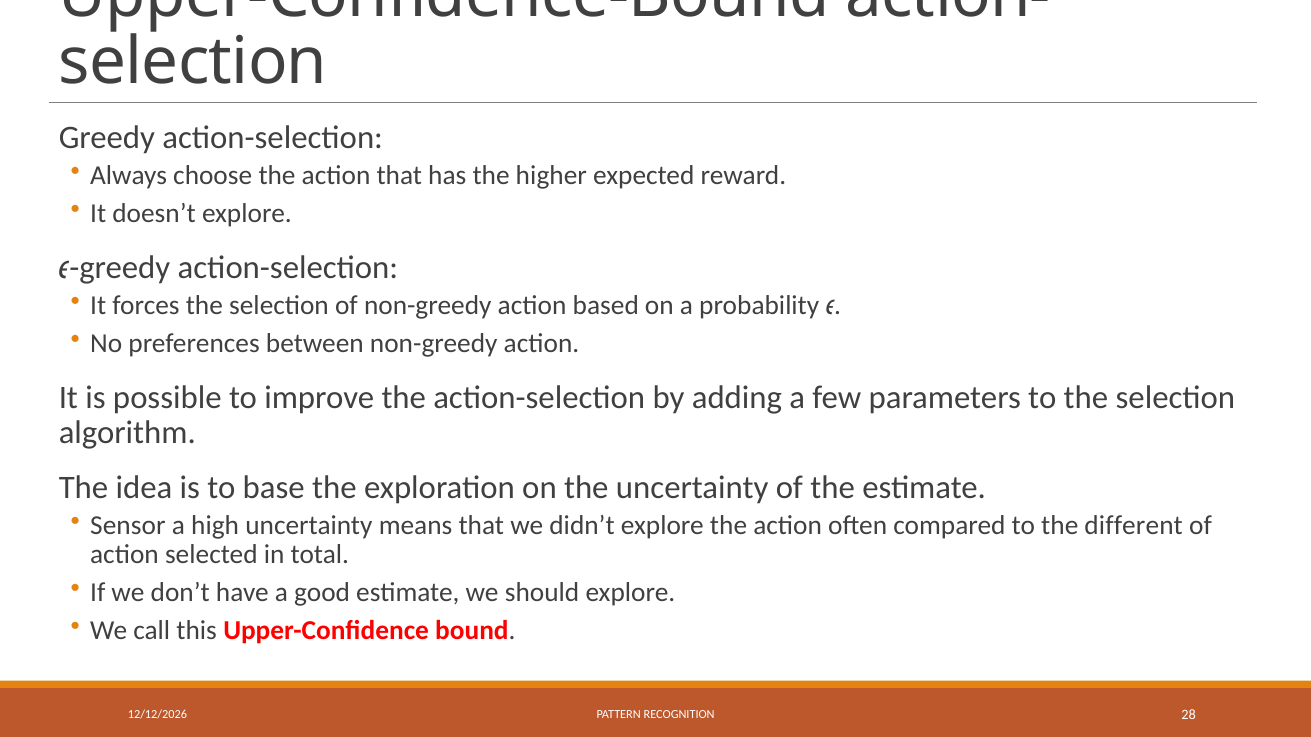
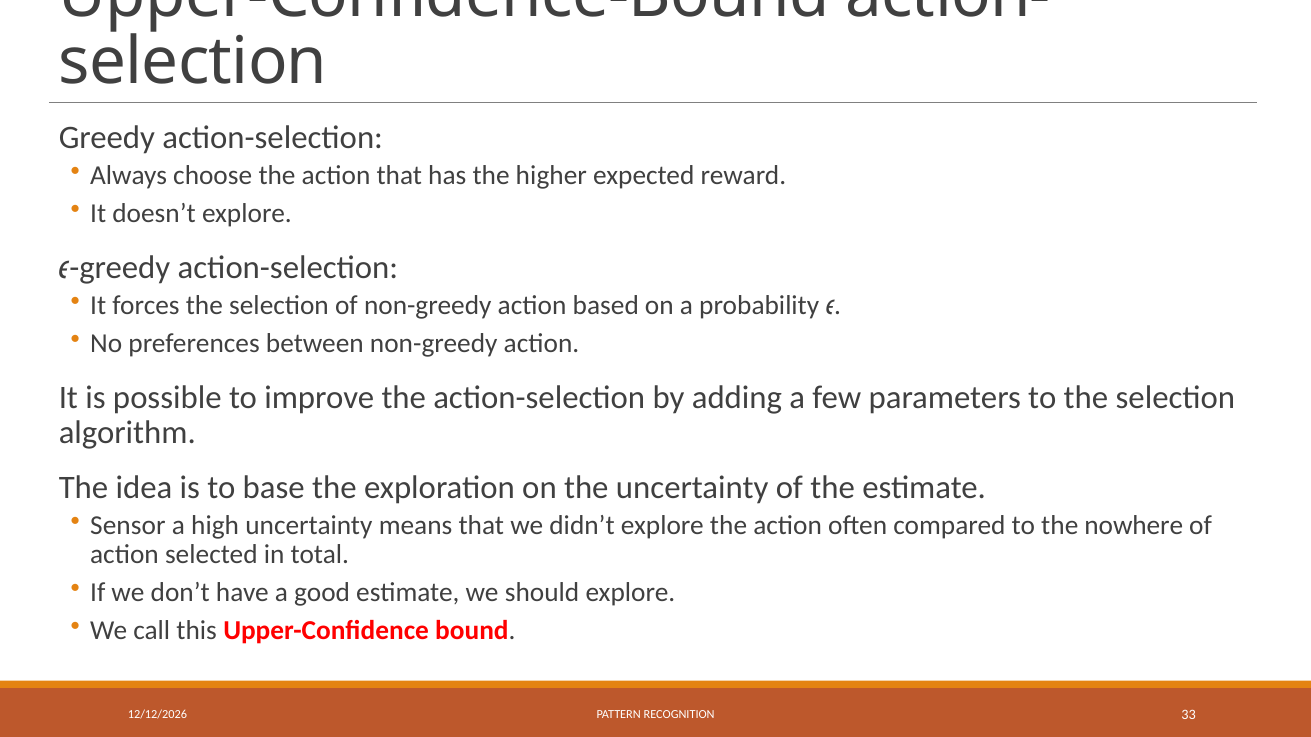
different: different -> nowhere
28: 28 -> 33
